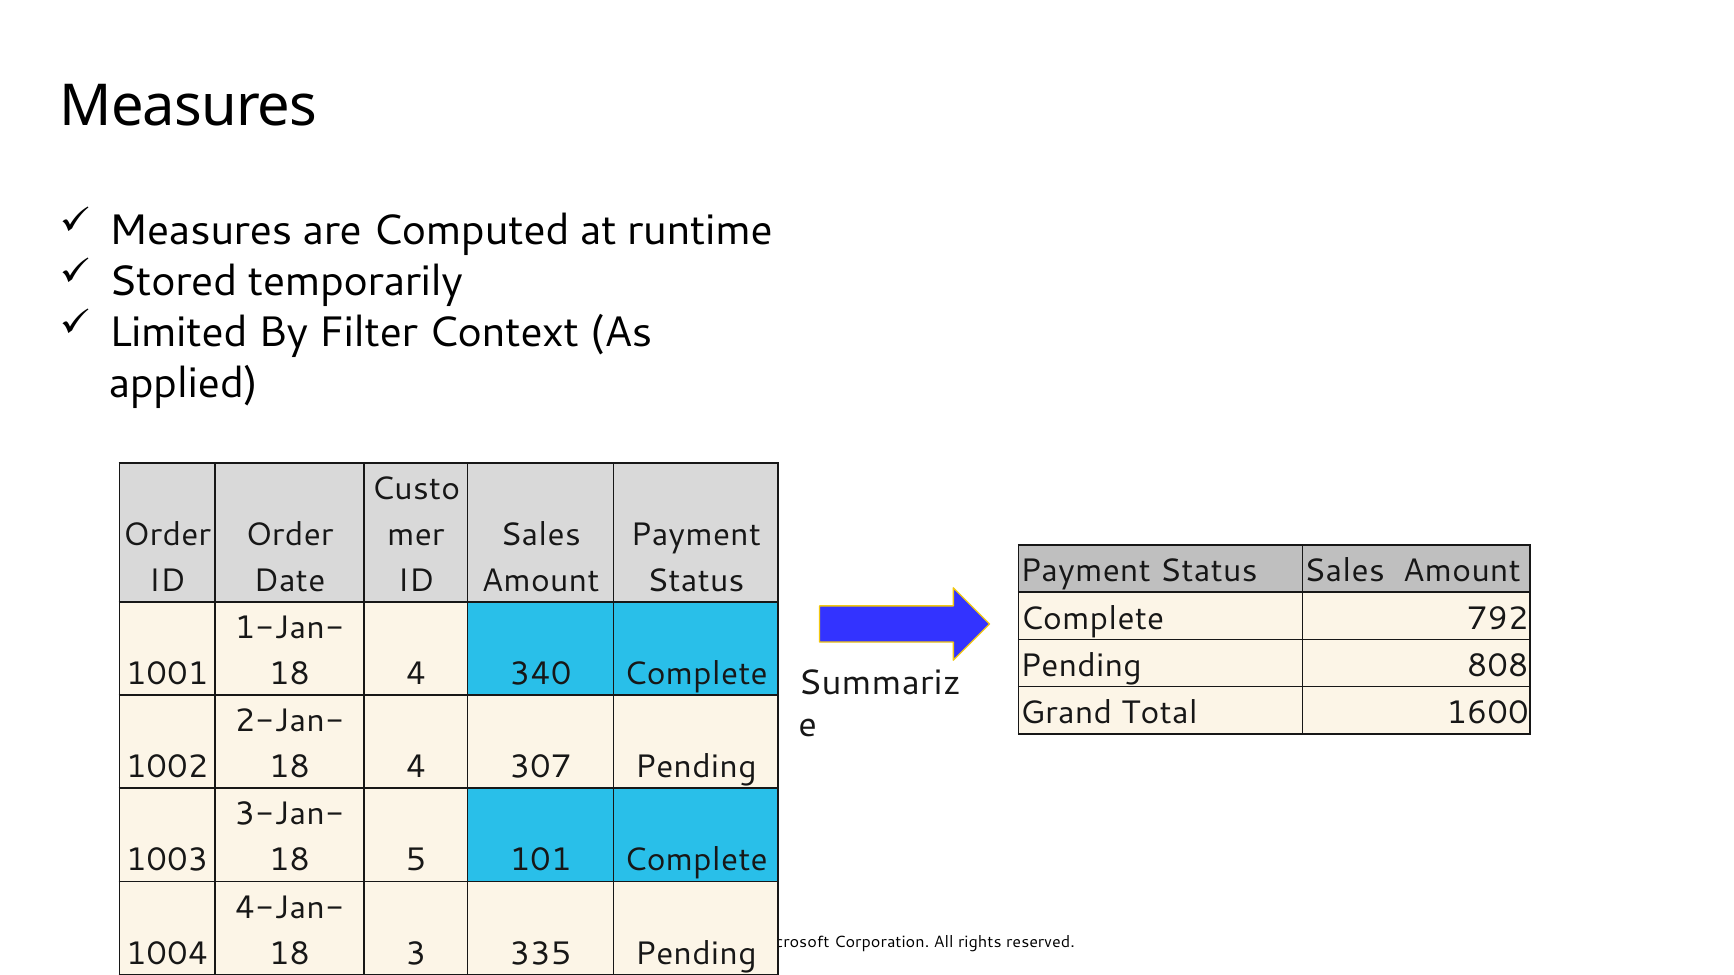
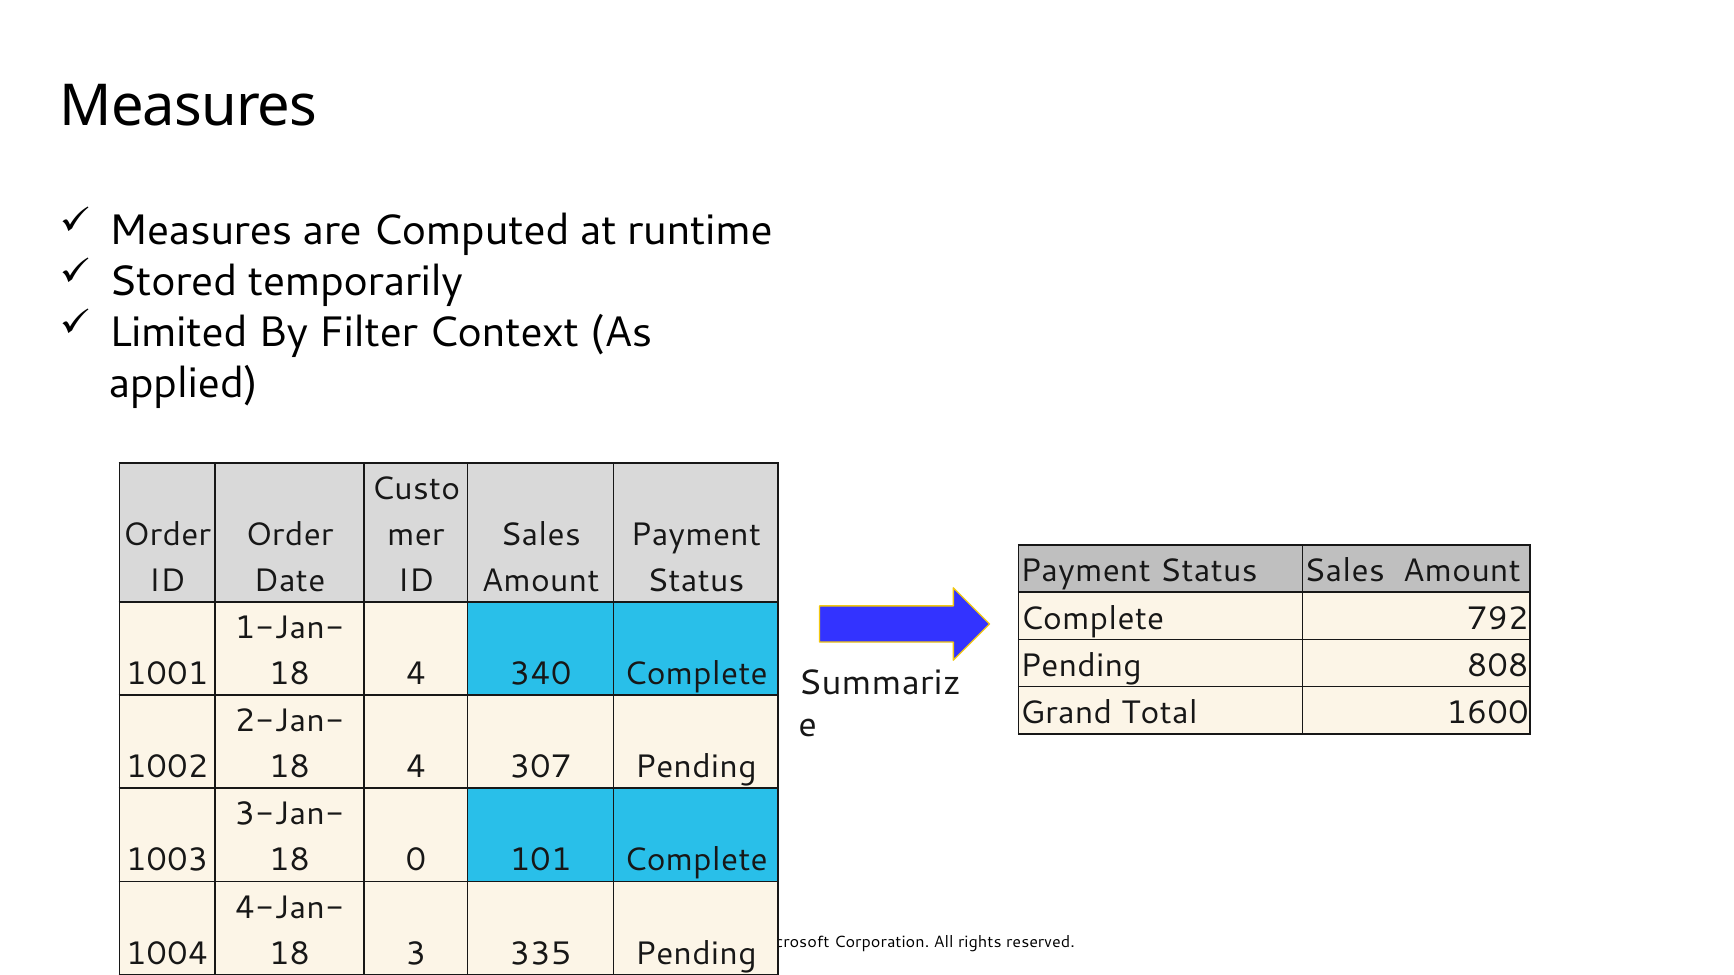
5: 5 -> 0
